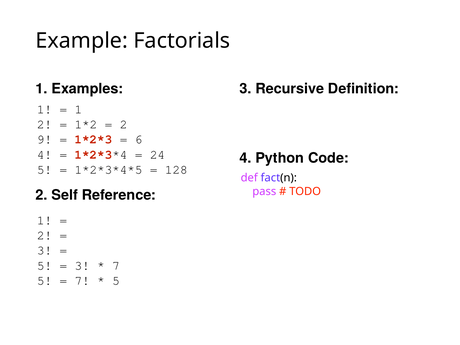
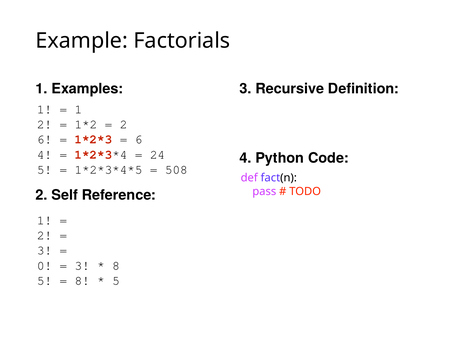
9 at (44, 139): 9 -> 6
128: 128 -> 508
5 at (44, 266): 5 -> 0
7 at (116, 266): 7 -> 8
7 at (82, 281): 7 -> 8
